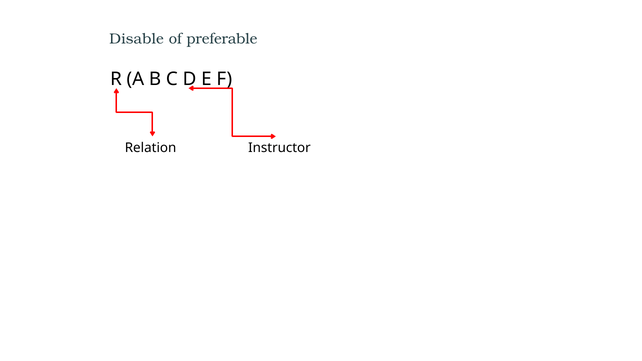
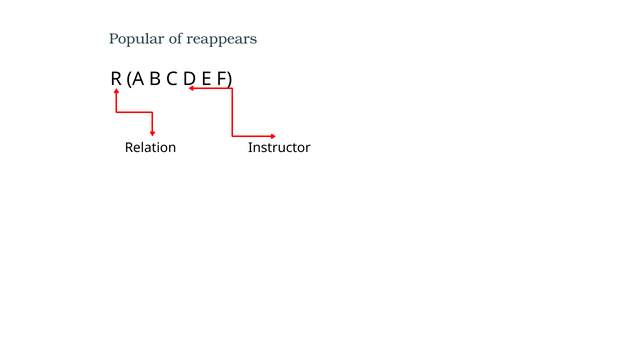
Disable: Disable -> Popular
preferable: preferable -> reappears
